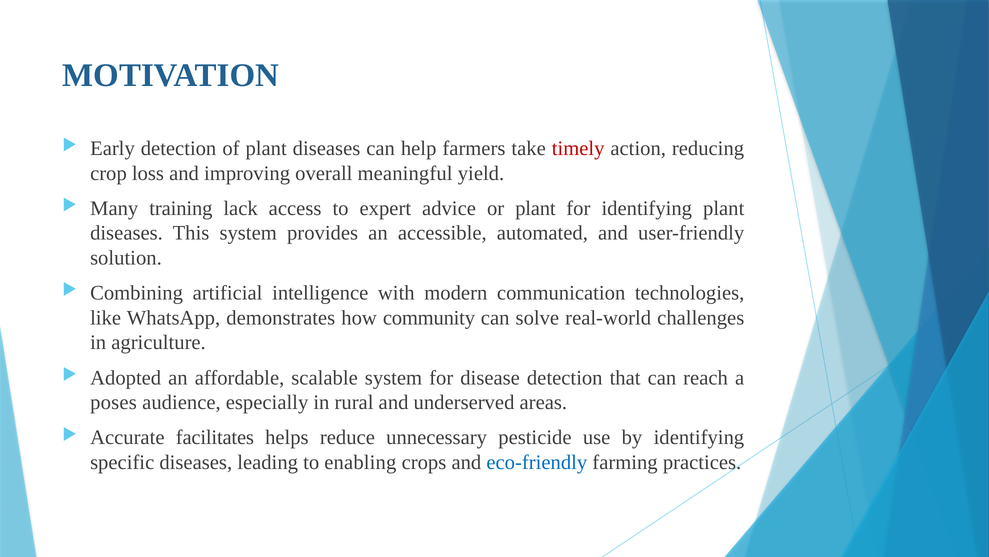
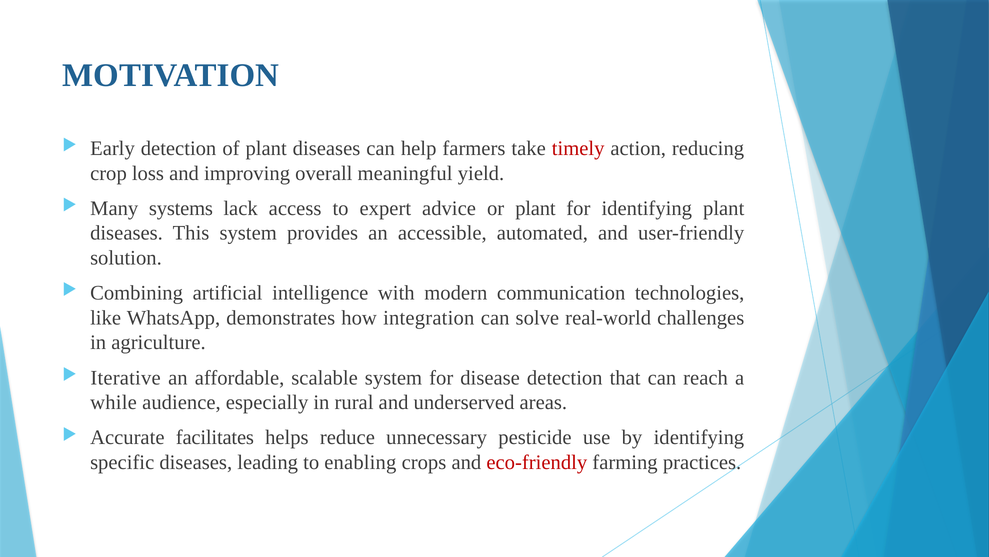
training: training -> systems
community: community -> integration
Adopted: Adopted -> Iterative
poses: poses -> while
eco-friendly colour: blue -> red
